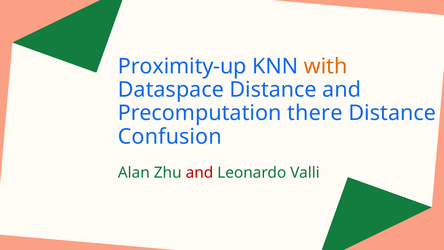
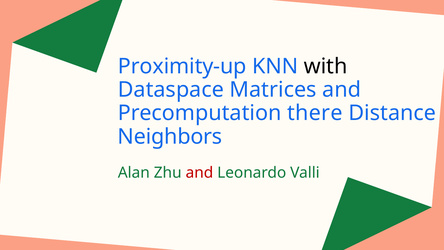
with colour: orange -> black
Dataspace Distance: Distance -> Matrices
Confusion: Confusion -> Neighbors
